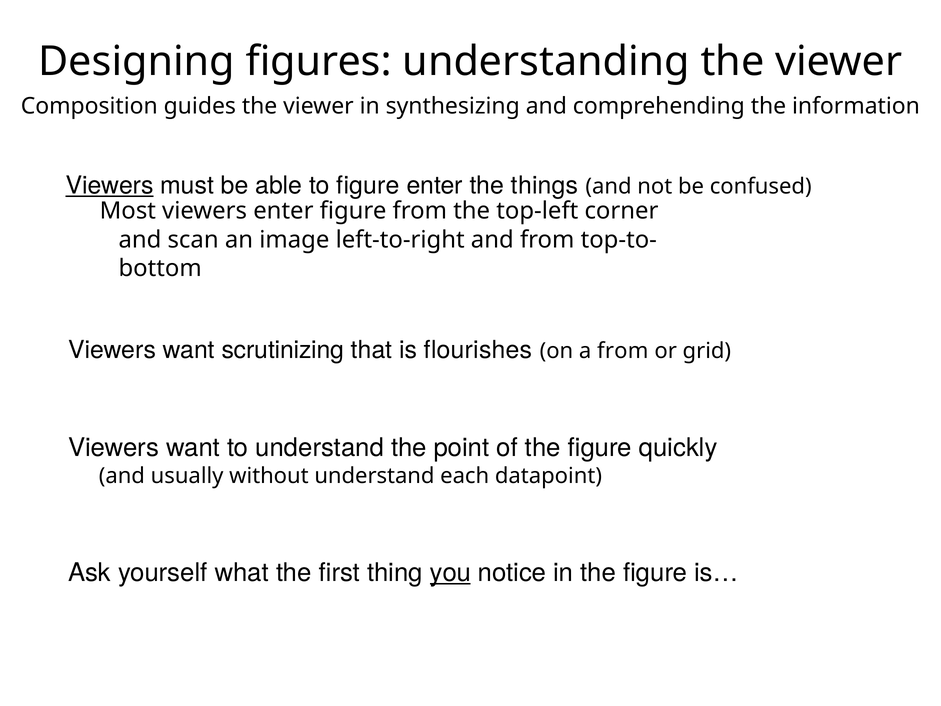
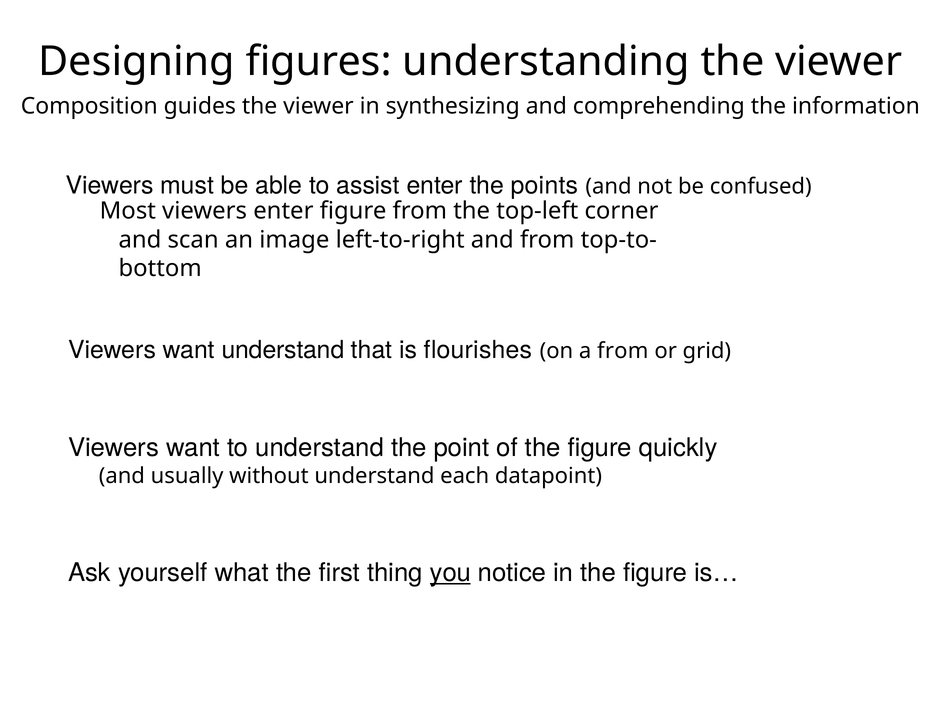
Viewers at (110, 186) underline: present -> none
to figure: figure -> assist
things: things -> points
want scrutinizing: scrutinizing -> understand
